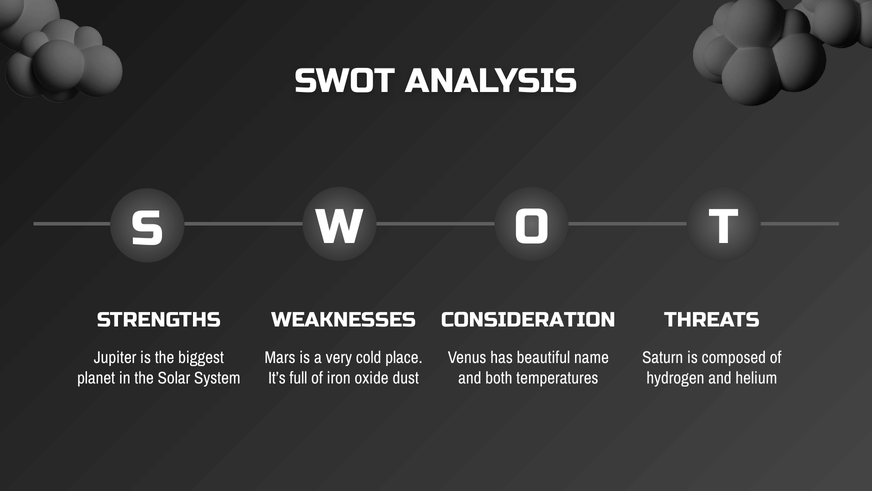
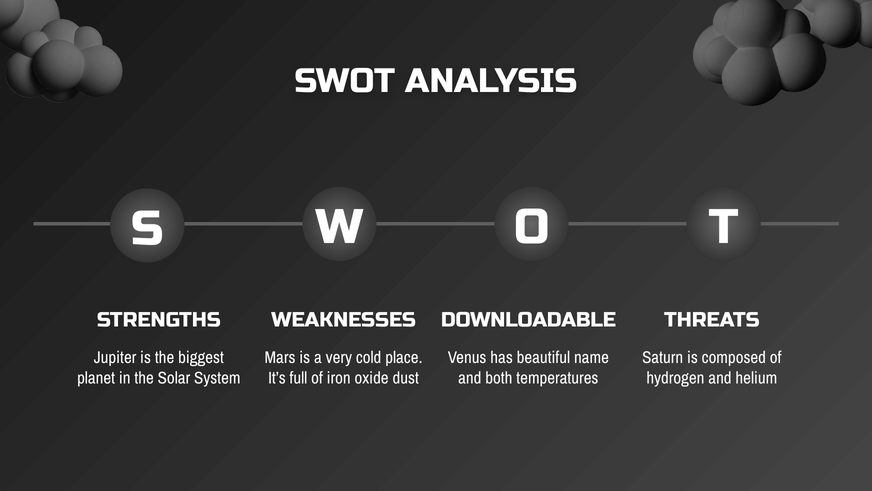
CONSIDERATION: CONSIDERATION -> DOWNLOADABLE
